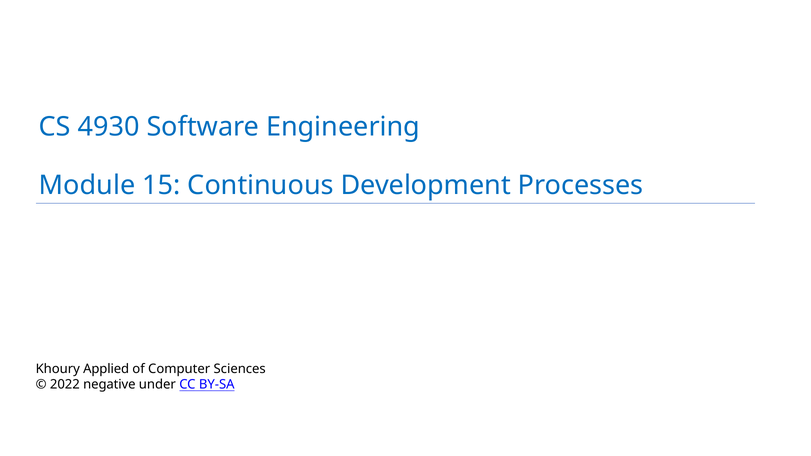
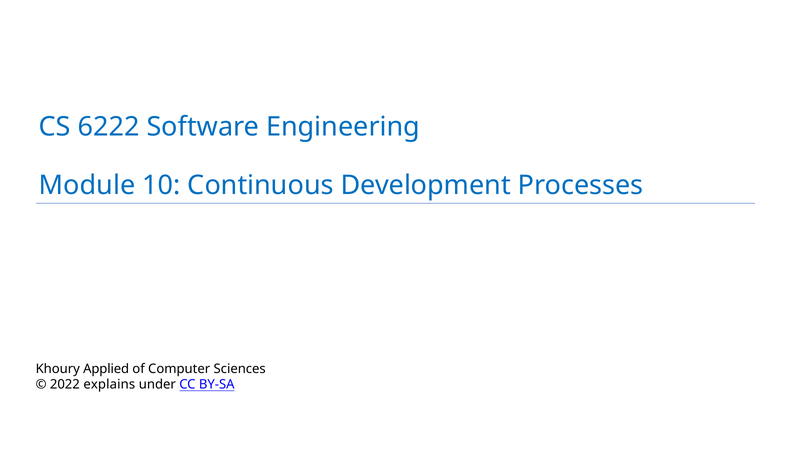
4930: 4930 -> 6222
15: 15 -> 10
negative: negative -> explains
